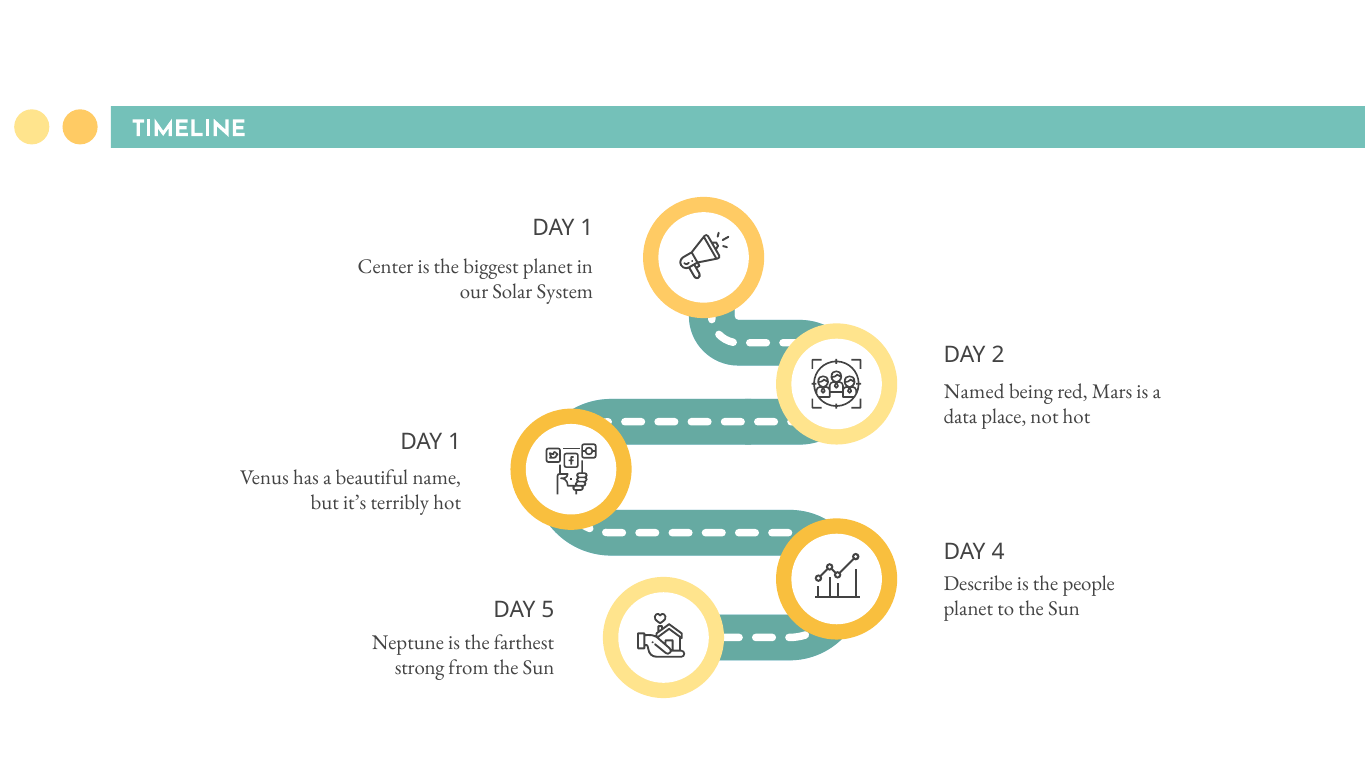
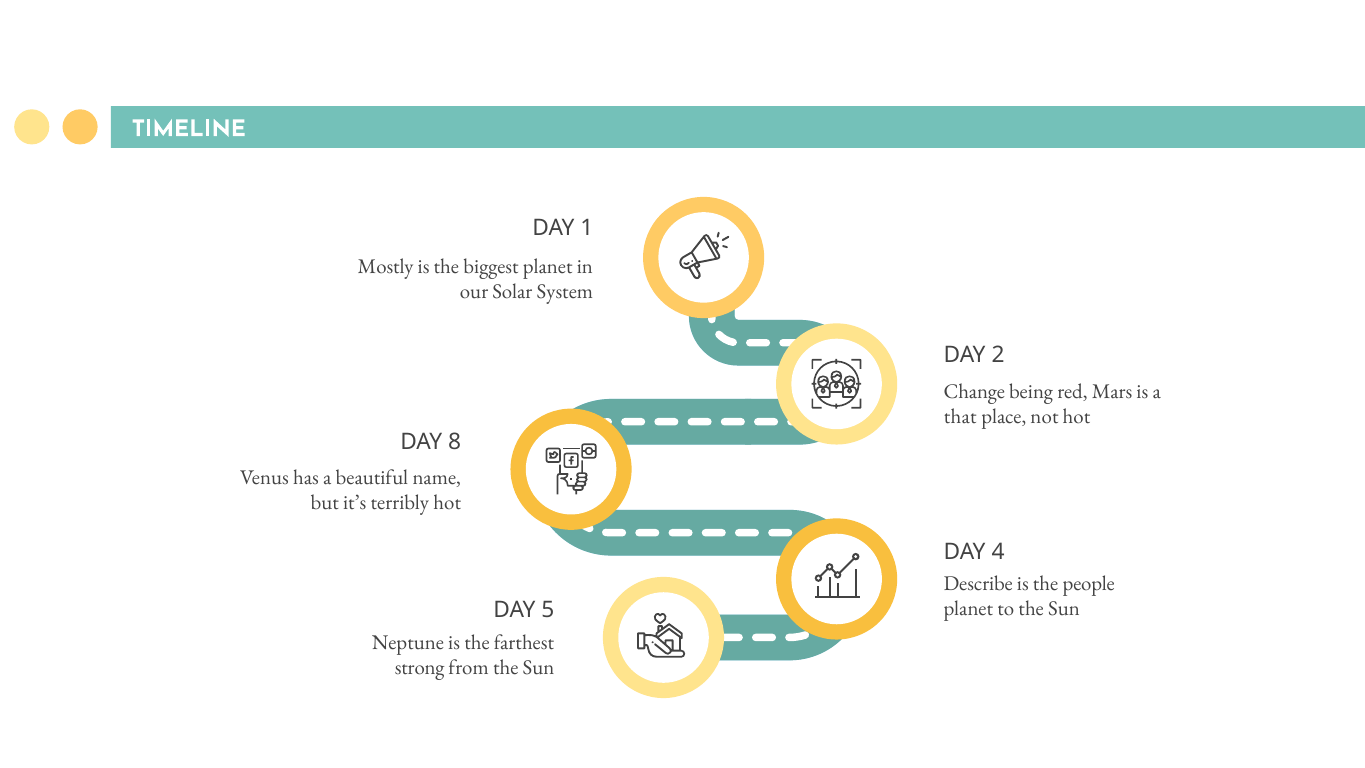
Center: Center -> Mostly
Named: Named -> Change
data: data -> that
1 at (455, 442): 1 -> 8
